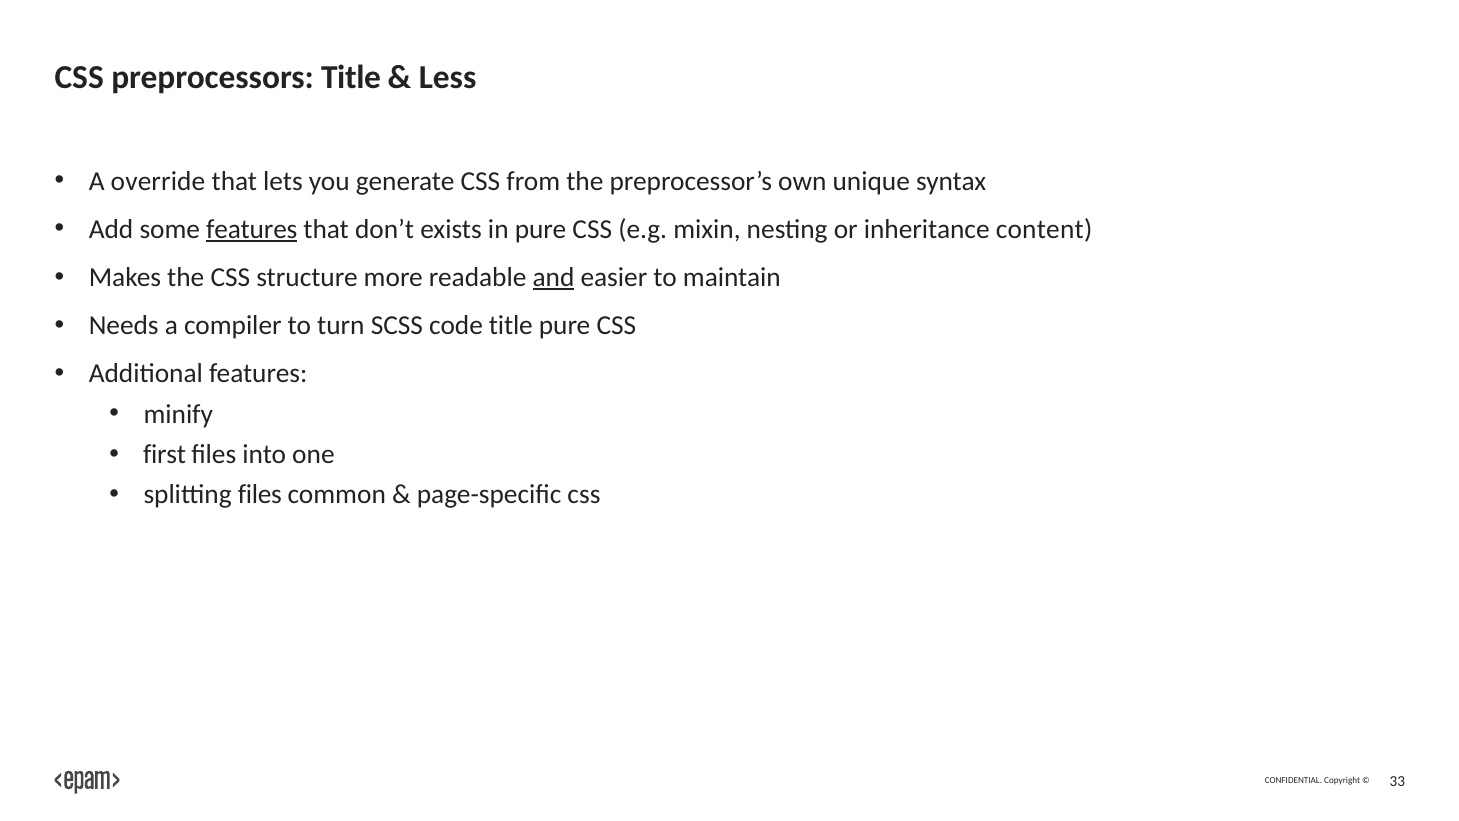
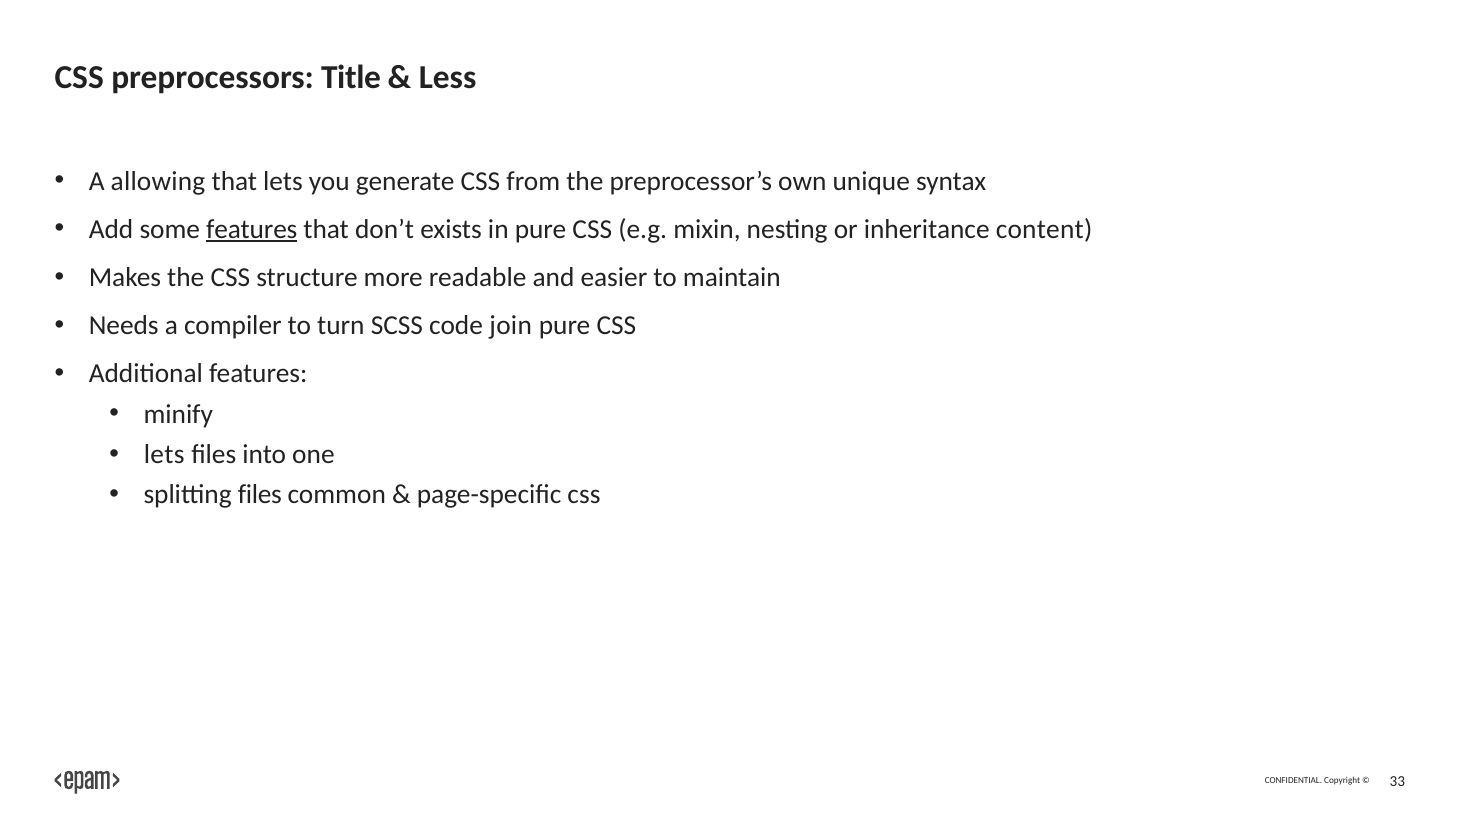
override: override -> allowing
and underline: present -> none
code title: title -> join
first at (164, 454): first -> lets
